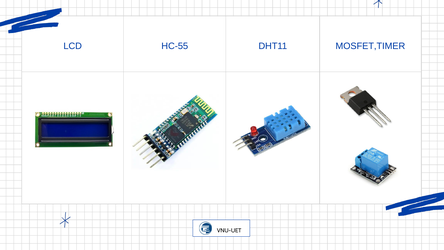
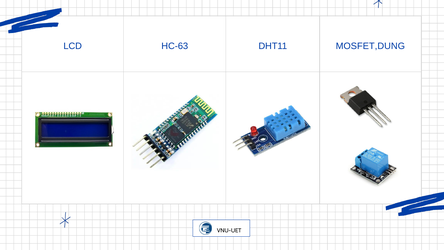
HC-55: HC-55 -> HC-63
MOSFET,TIMER: MOSFET,TIMER -> MOSFET,DUNG
